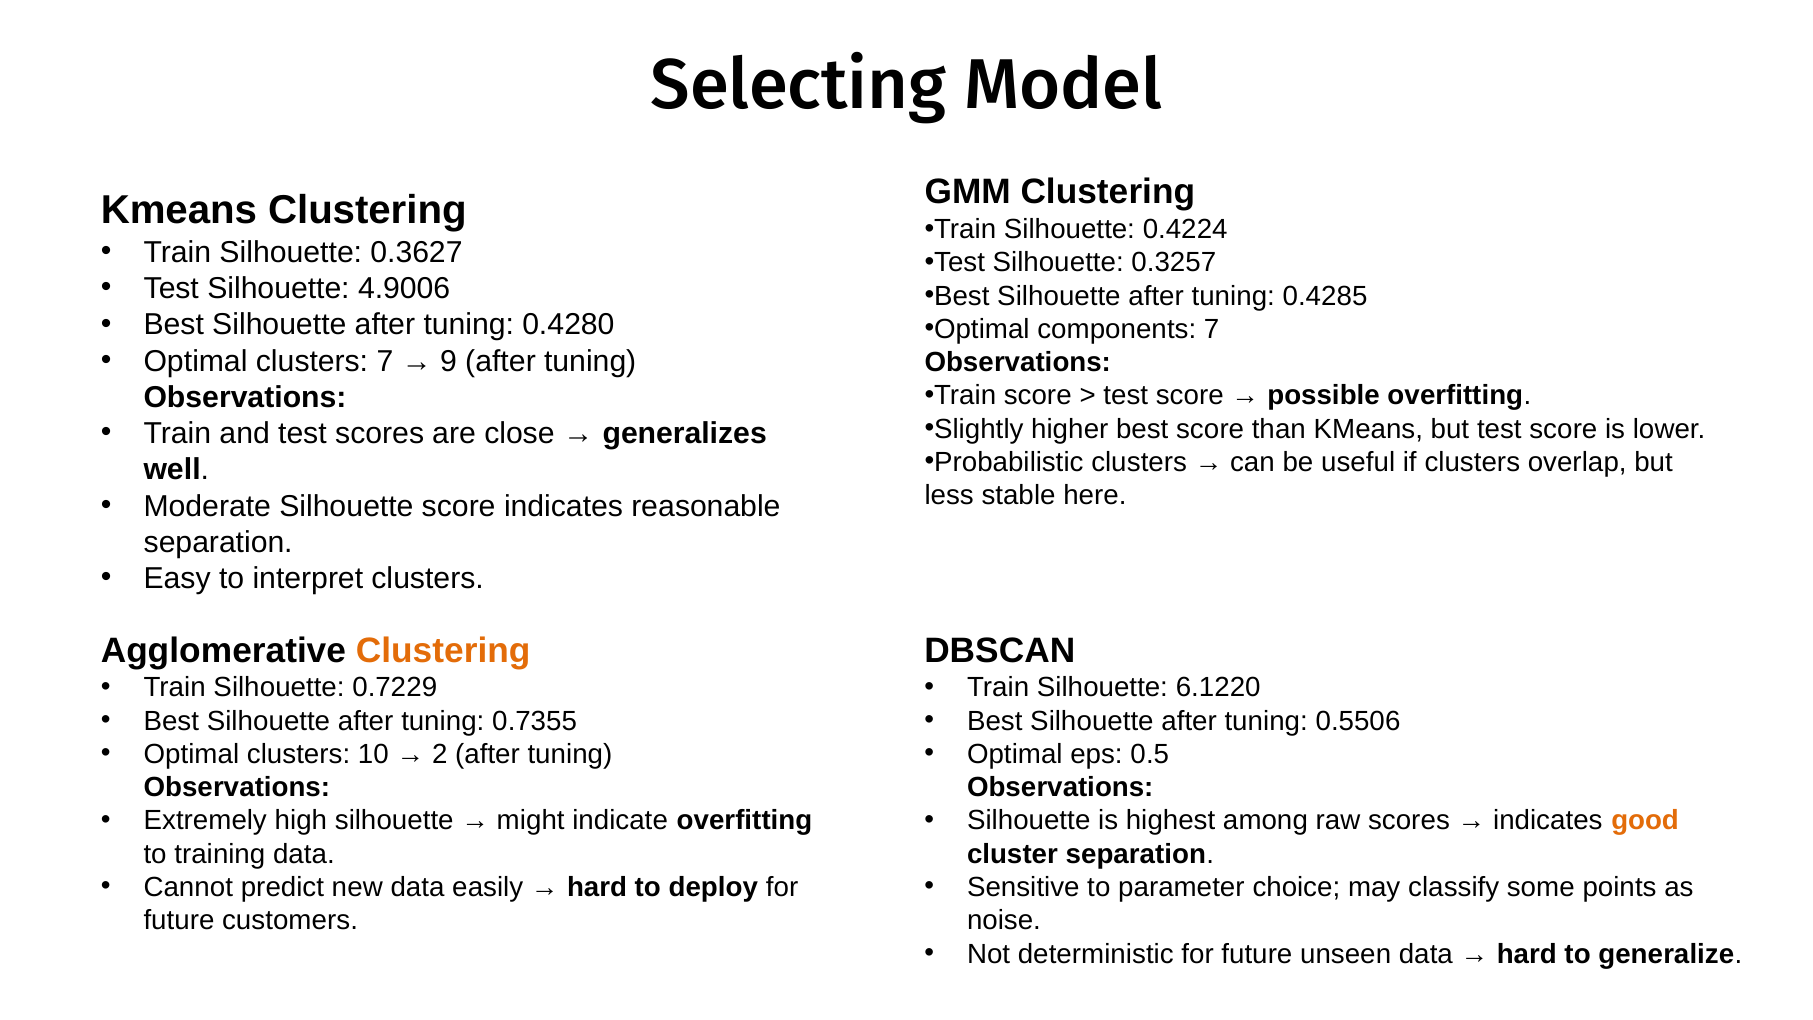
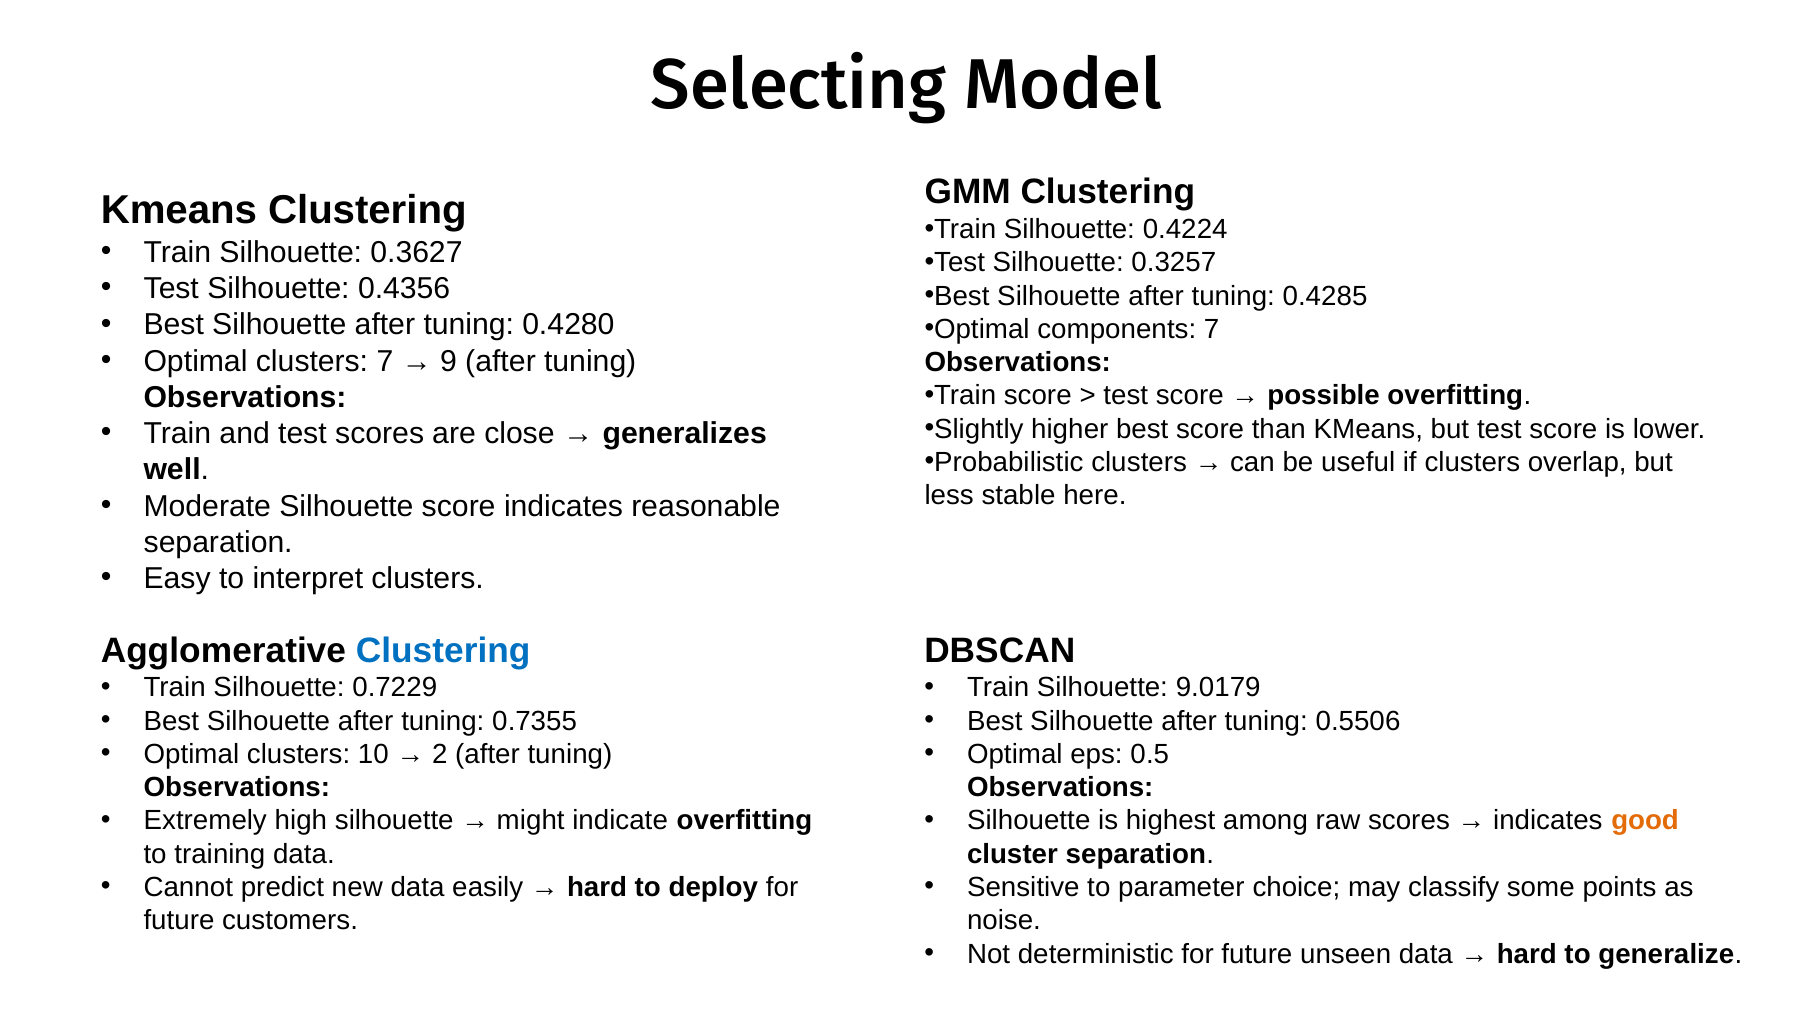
4.9006: 4.9006 -> 0.4356
Clustering at (443, 650) colour: orange -> blue
6.1220: 6.1220 -> 9.0179
